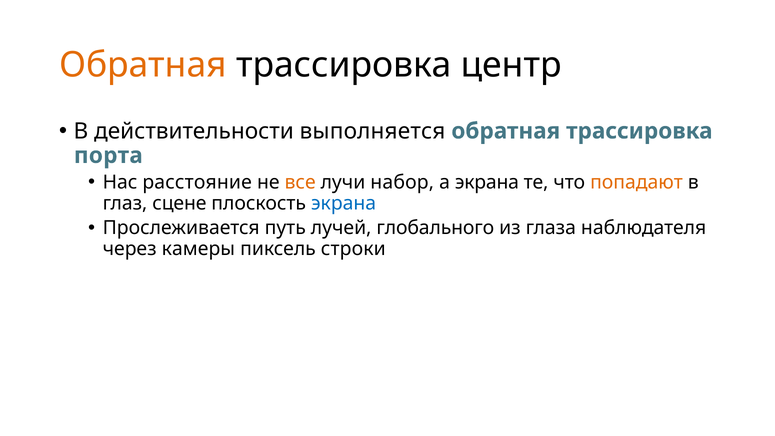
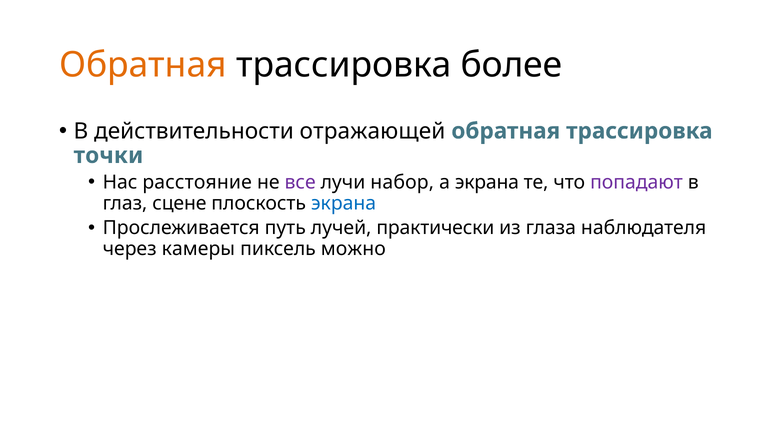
центр: центр -> более
выполняется: выполняется -> отражающей
порта: порта -> точки
все colour: orange -> purple
попадают colour: orange -> purple
глобального: глобального -> практически
строки: строки -> можно
